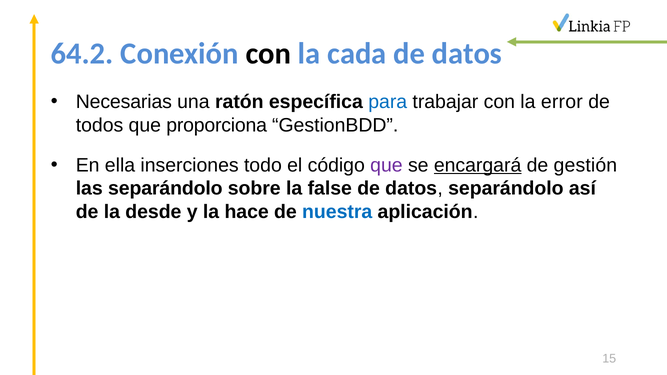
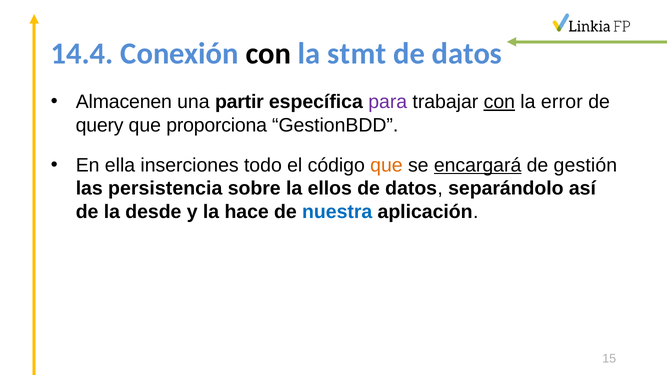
64.2: 64.2 -> 14.4
cada: cada -> stmt
Necesarias: Necesarias -> Almacenen
ratón: ratón -> partir
para colour: blue -> purple
con at (499, 102) underline: none -> present
todos: todos -> query
que at (386, 165) colour: purple -> orange
las separándolo: separándolo -> persistencia
false: false -> ellos
